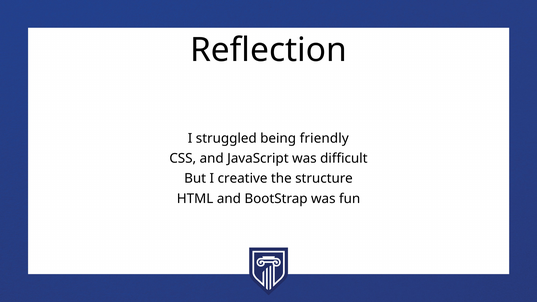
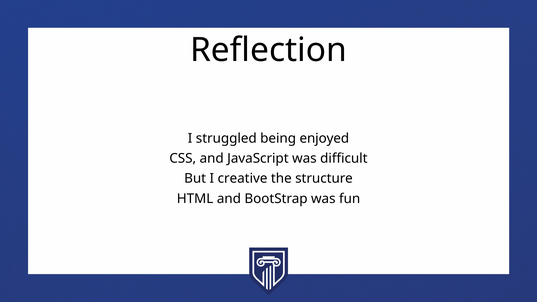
friendly: friendly -> enjoyed
